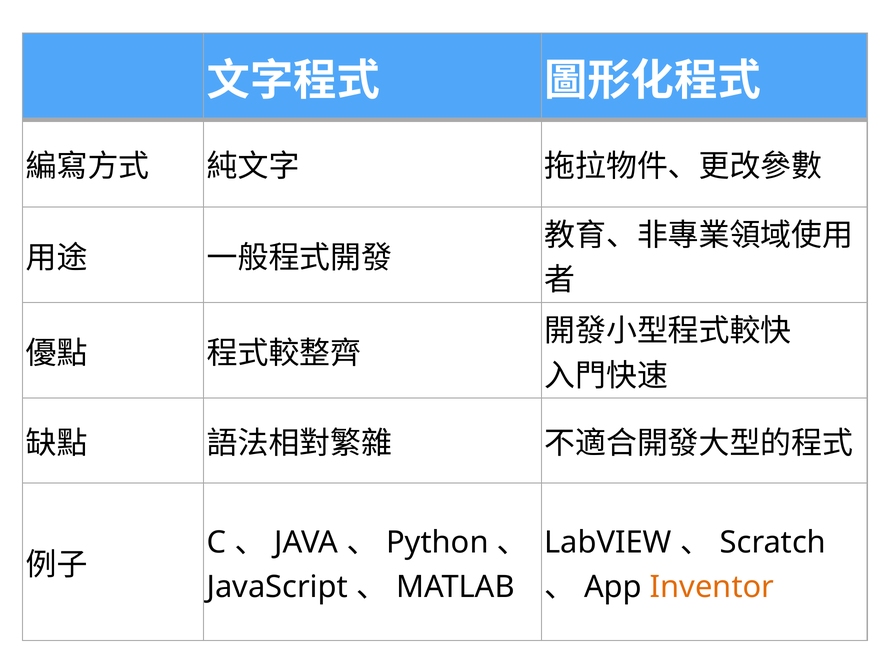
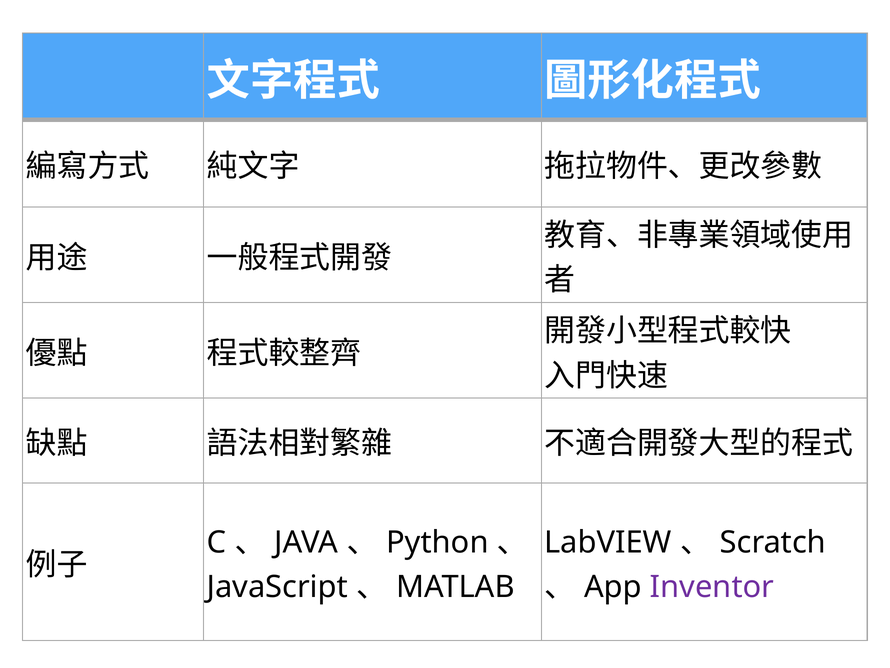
Inventor colour: orange -> purple
